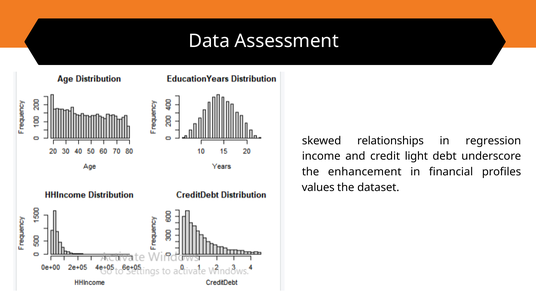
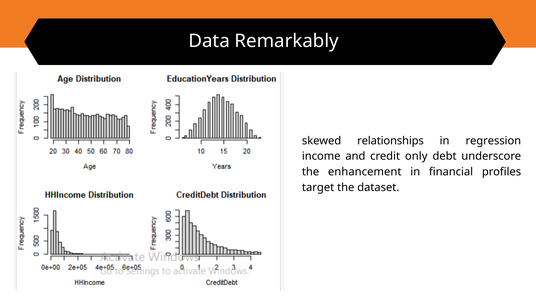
Assessment: Assessment -> Remarkably
light: light -> only
values: values -> target
